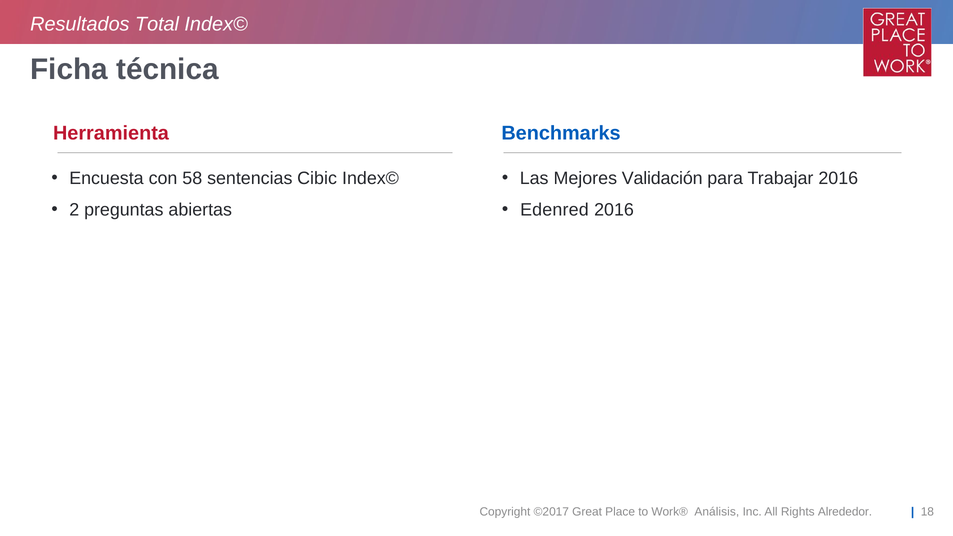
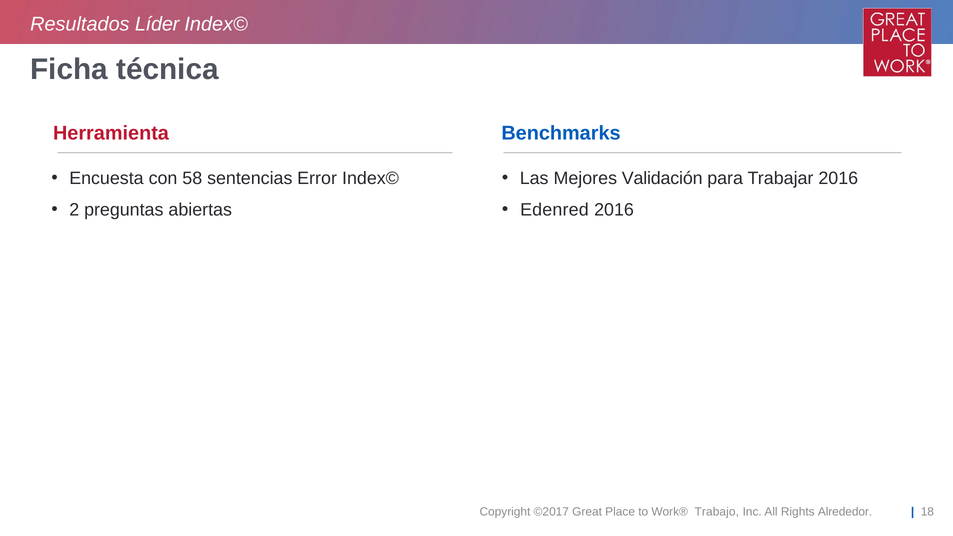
Total: Total -> Líder
Cibic: Cibic -> Error
Análisis: Análisis -> Trabajo
